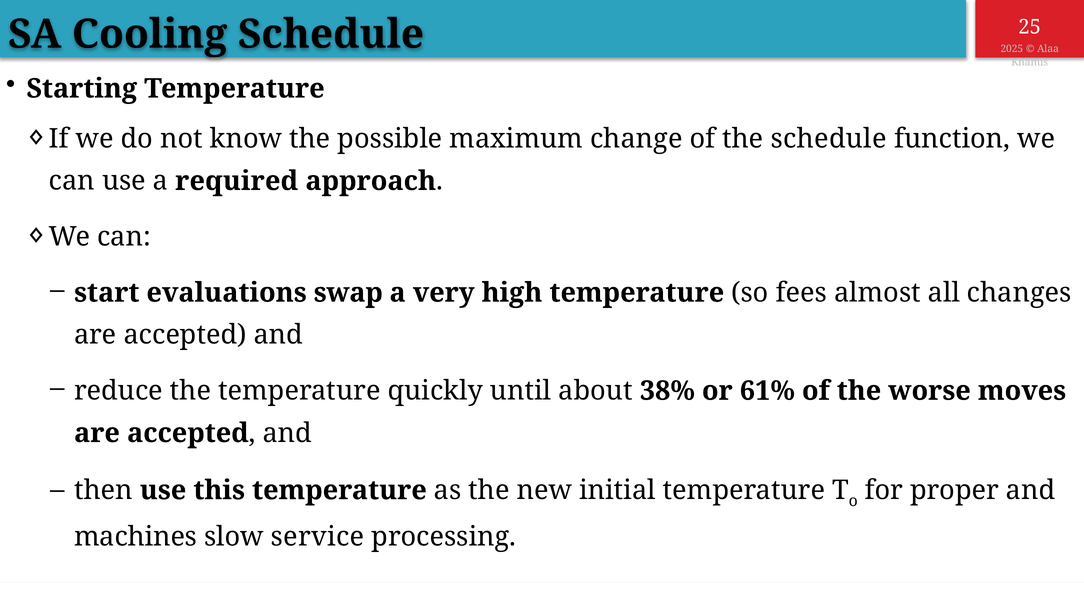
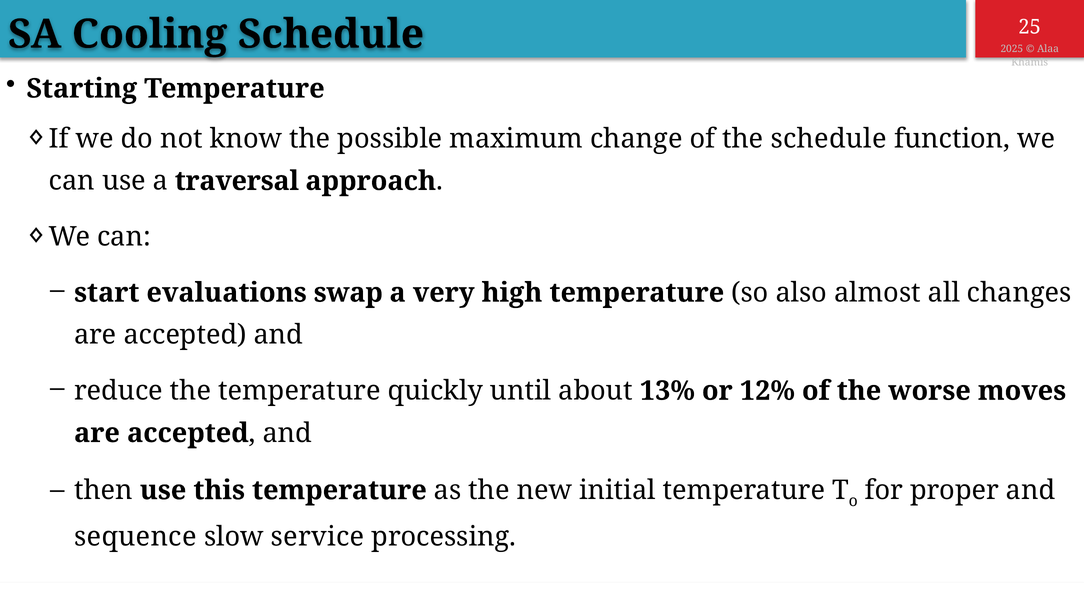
required: required -> traversal
fees: fees -> also
38%: 38% -> 13%
61%: 61% -> 12%
machines: machines -> sequence
